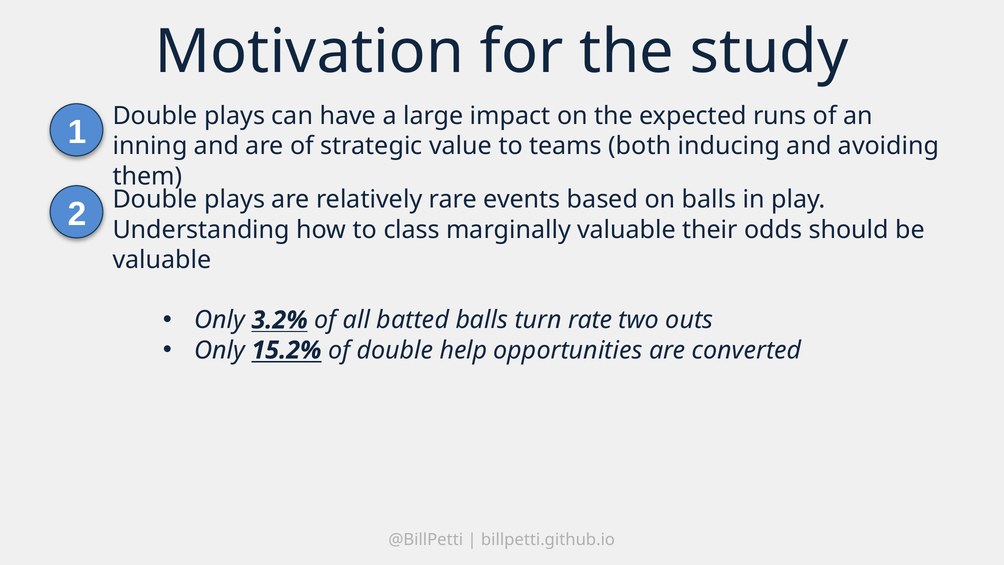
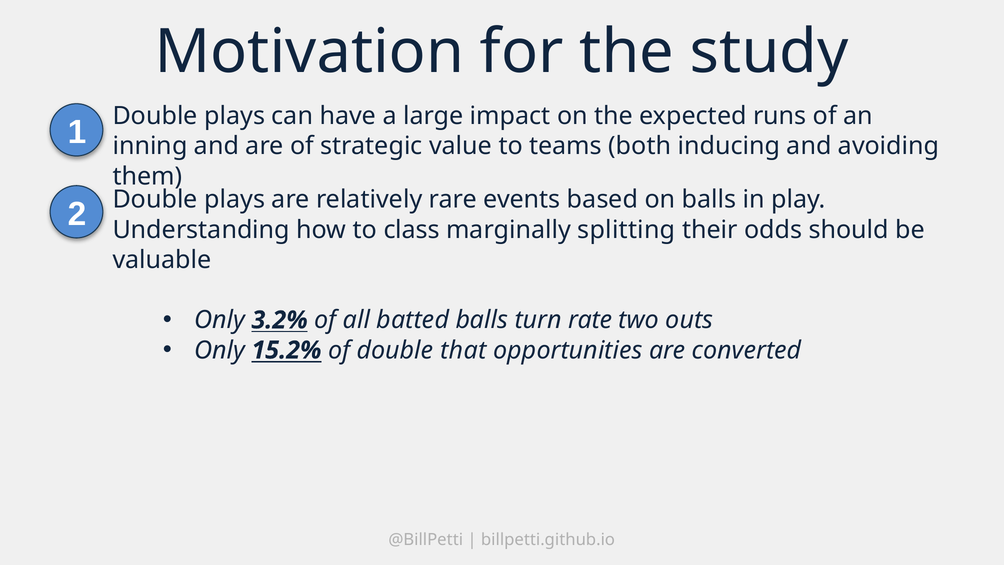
marginally valuable: valuable -> splitting
help: help -> that
